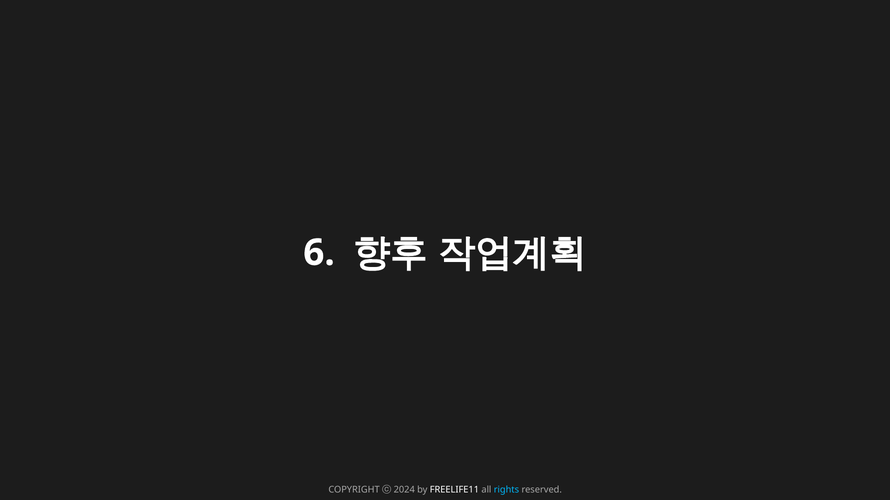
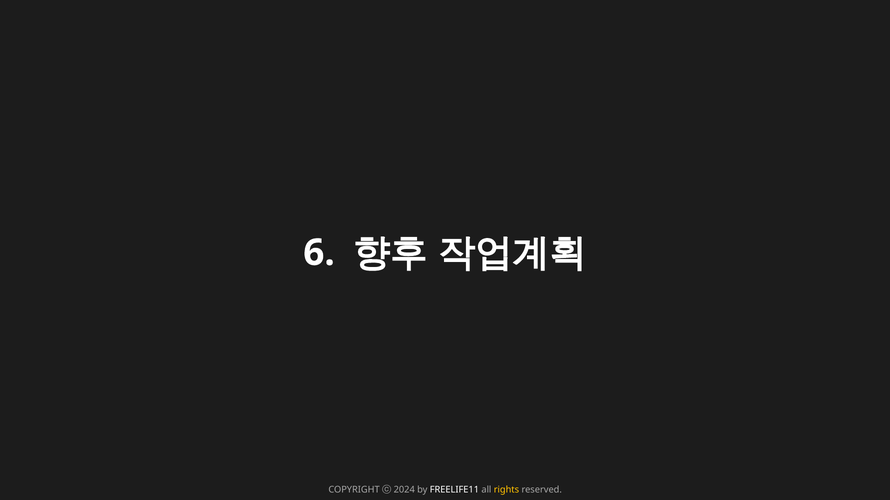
rights colour: light blue -> yellow
